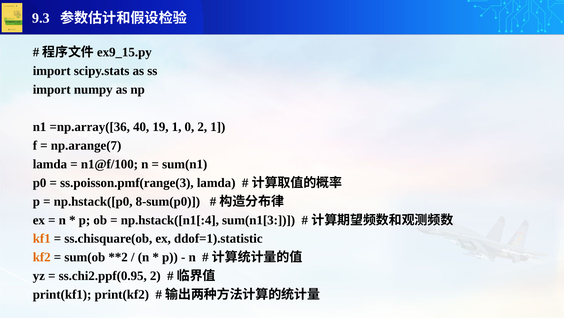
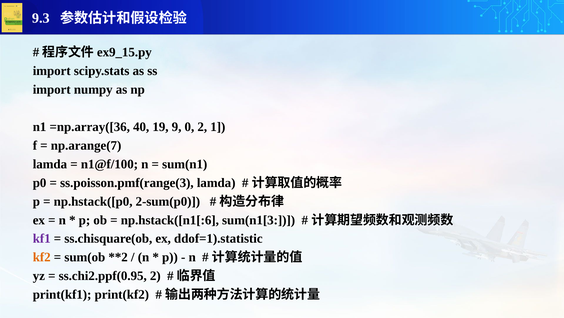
19 1: 1 -> 9
8-sum(p0: 8-sum(p0 -> 2-sum(p0
np.hstack([n1[:4: np.hstack([n1[:4 -> np.hstack([n1[:6
kf1 colour: orange -> purple
